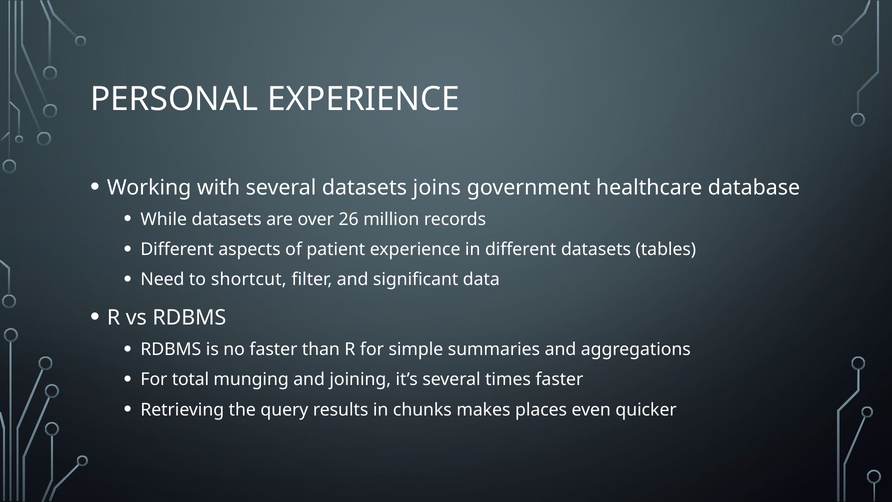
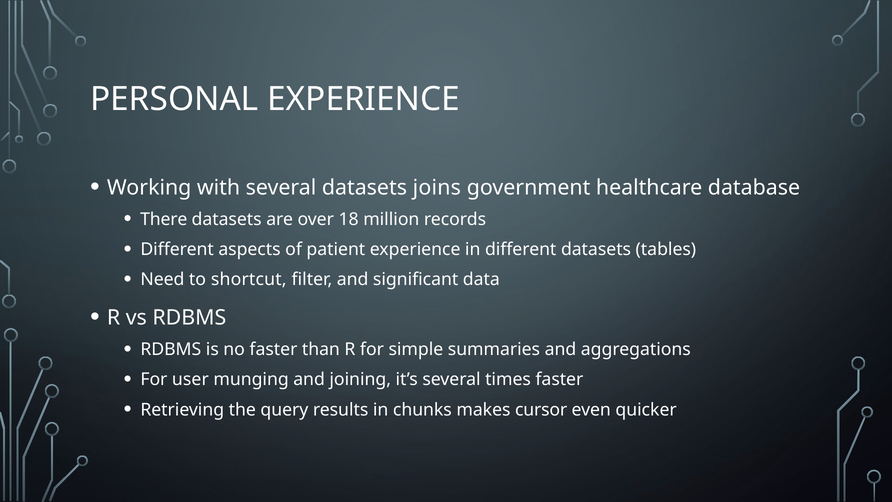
While: While -> There
26: 26 -> 18
total: total -> user
places: places -> cursor
